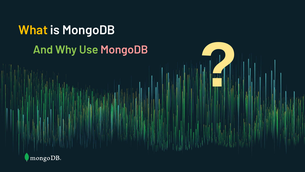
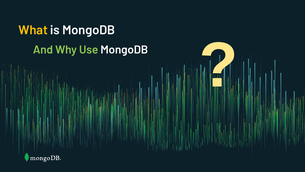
MongoDB at (124, 50) colour: pink -> white
